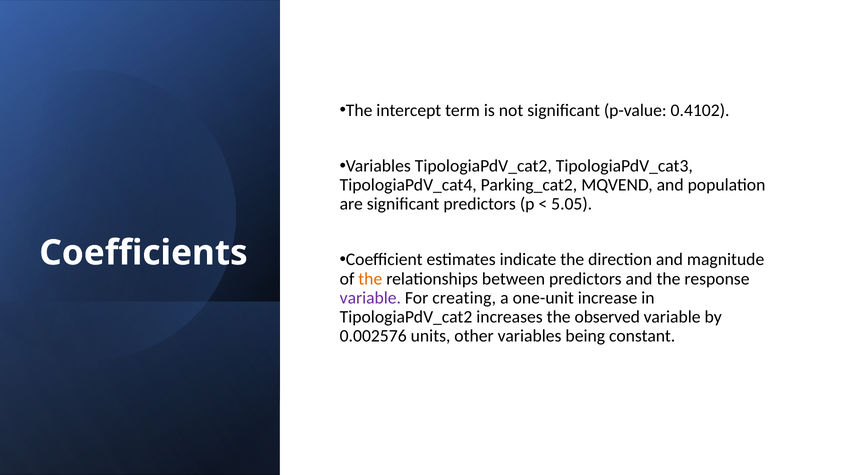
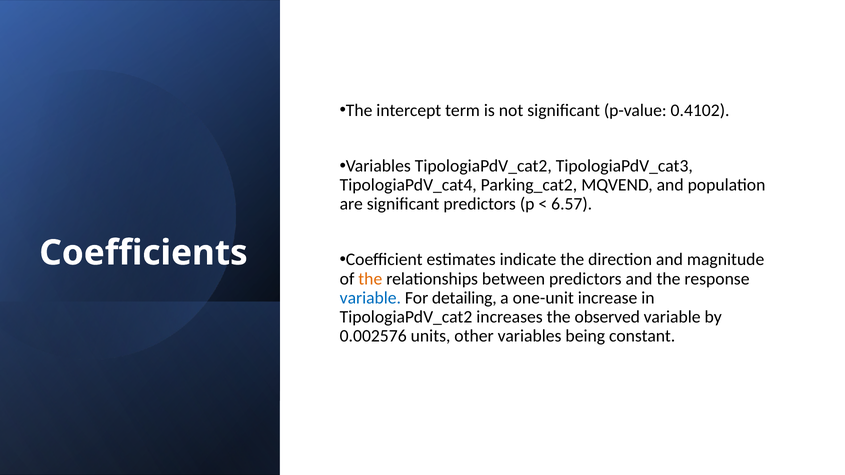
5.05: 5.05 -> 6.57
variable at (370, 298) colour: purple -> blue
creating: creating -> detailing
